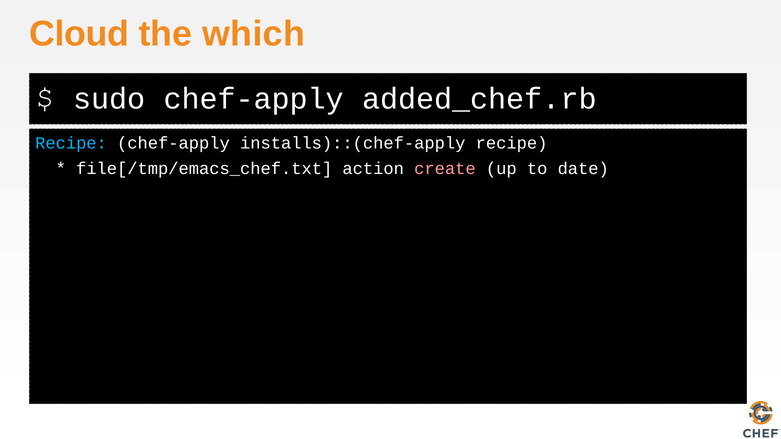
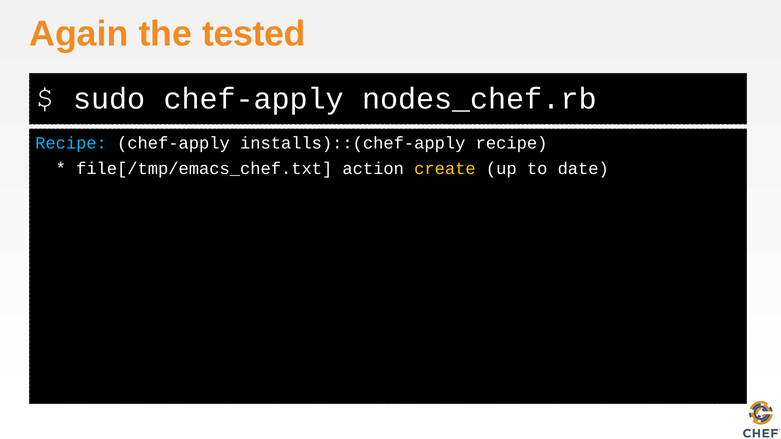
Cloud: Cloud -> Again
which: which -> tested
added_chef.rb: added_chef.rb -> nodes_chef.rb
create colour: pink -> yellow
